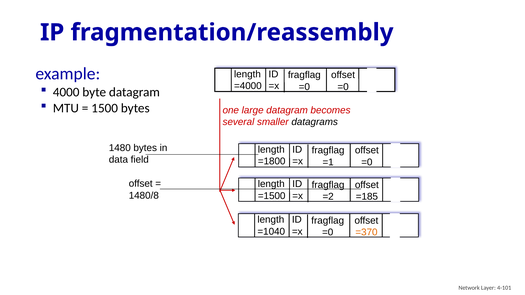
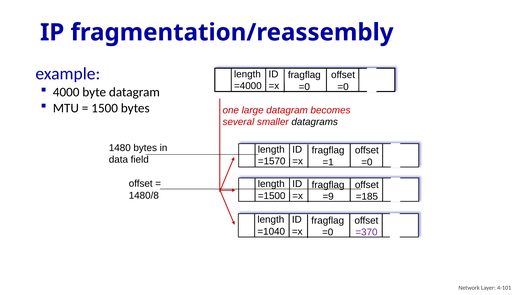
=1800: =1800 -> =1570
=2: =2 -> =9
=370 colour: orange -> purple
